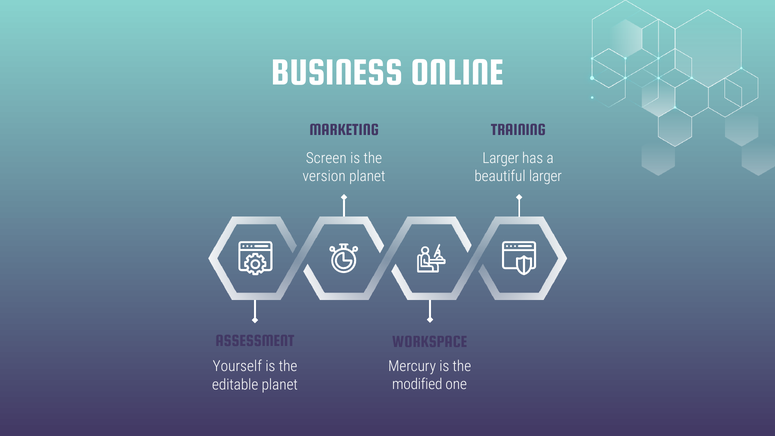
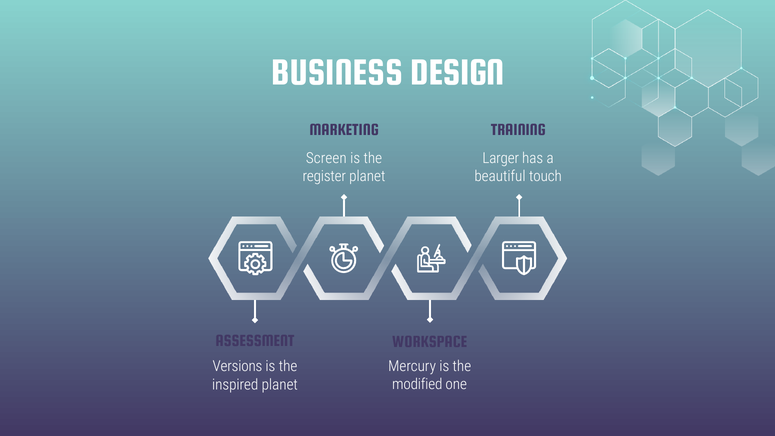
ONLINE: ONLINE -> DESIGN
beautiful larger: larger -> touch
version: version -> register
Yourself: Yourself -> Versions
editable: editable -> inspired
